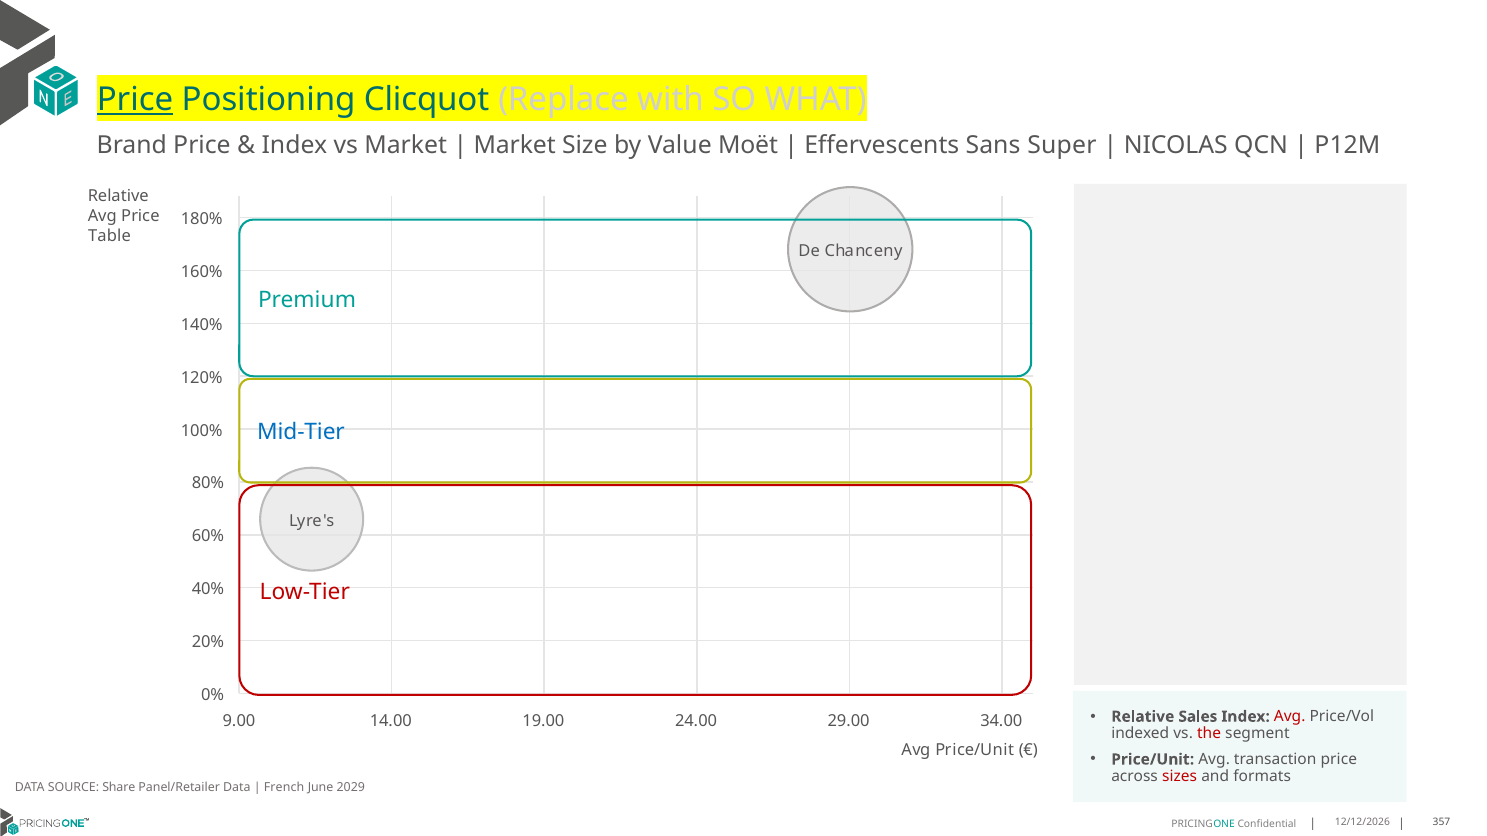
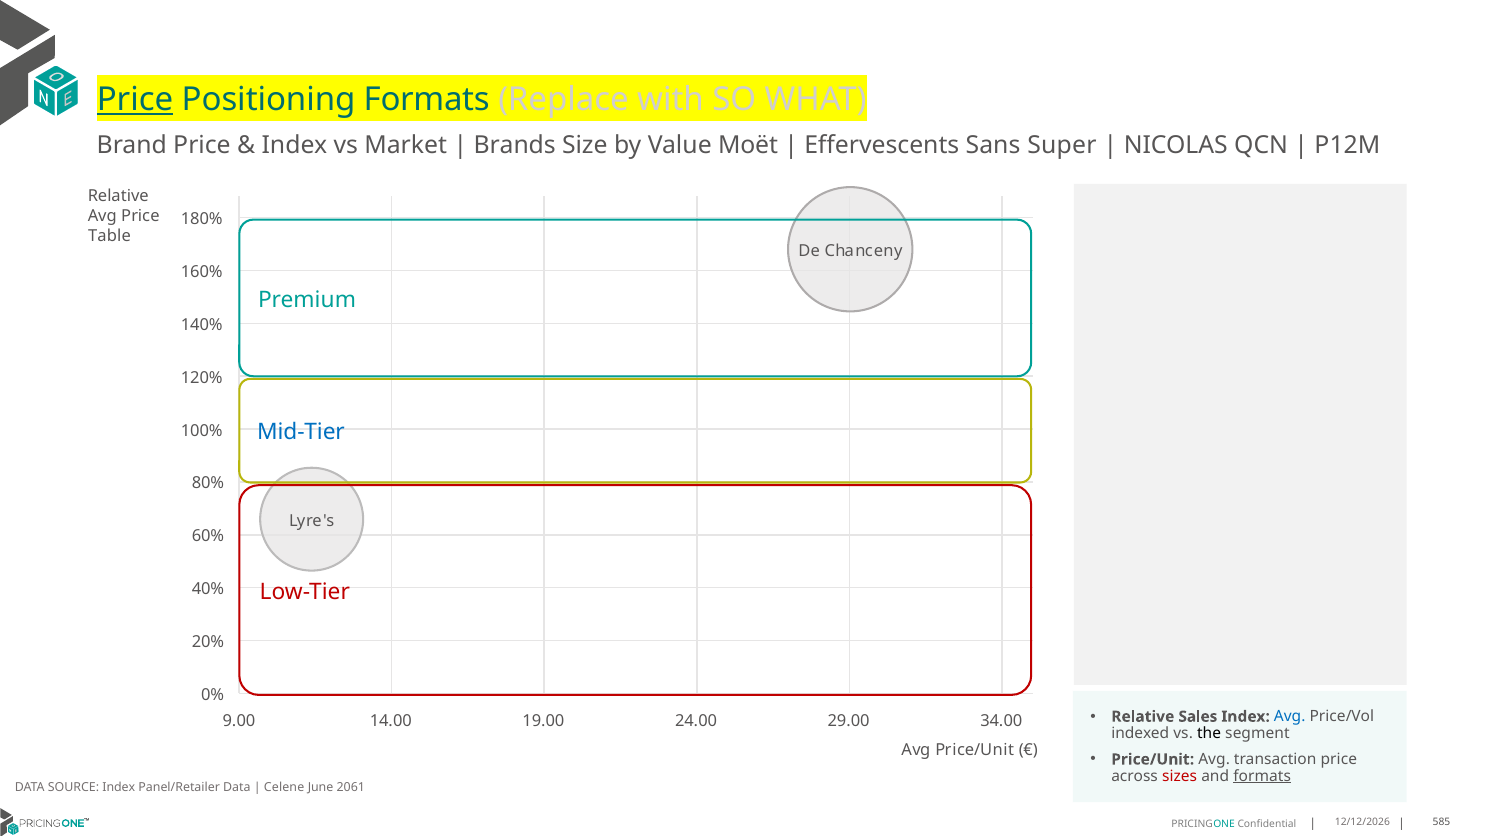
Positioning Clicquot: Clicquot -> Formats
Market at (515, 145): Market -> Brands
Avg at (1290, 717) colour: red -> blue
the colour: red -> black
formats at (1262, 777) underline: none -> present
SOURCE Share: Share -> Index
French: French -> Celene
2029: 2029 -> 2061
357: 357 -> 585
